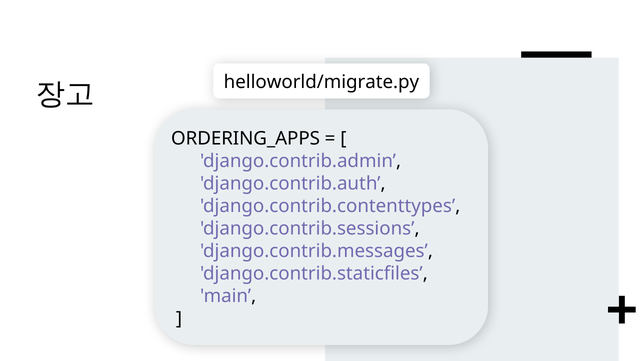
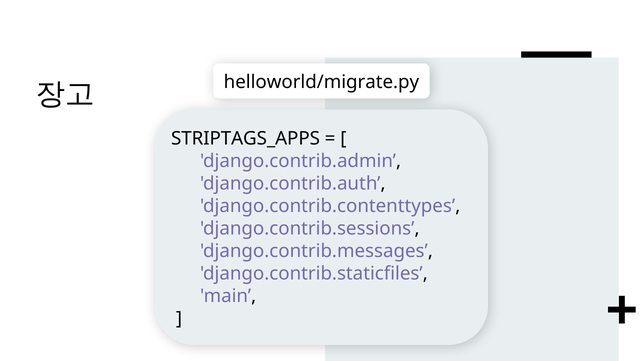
ORDERING_APPS: ORDERING_APPS -> STRIPTAGS_APPS
